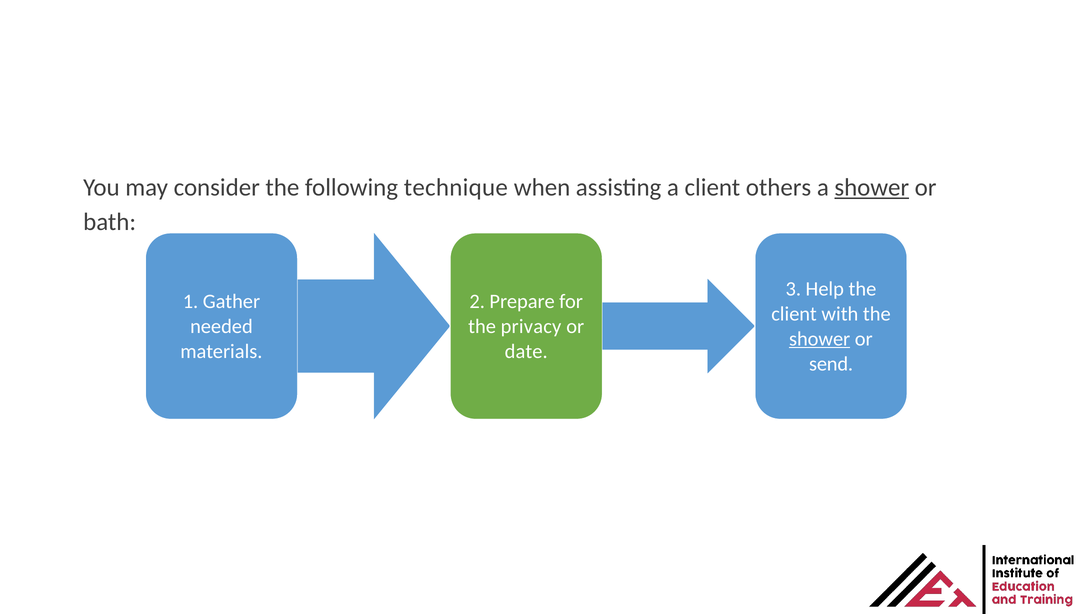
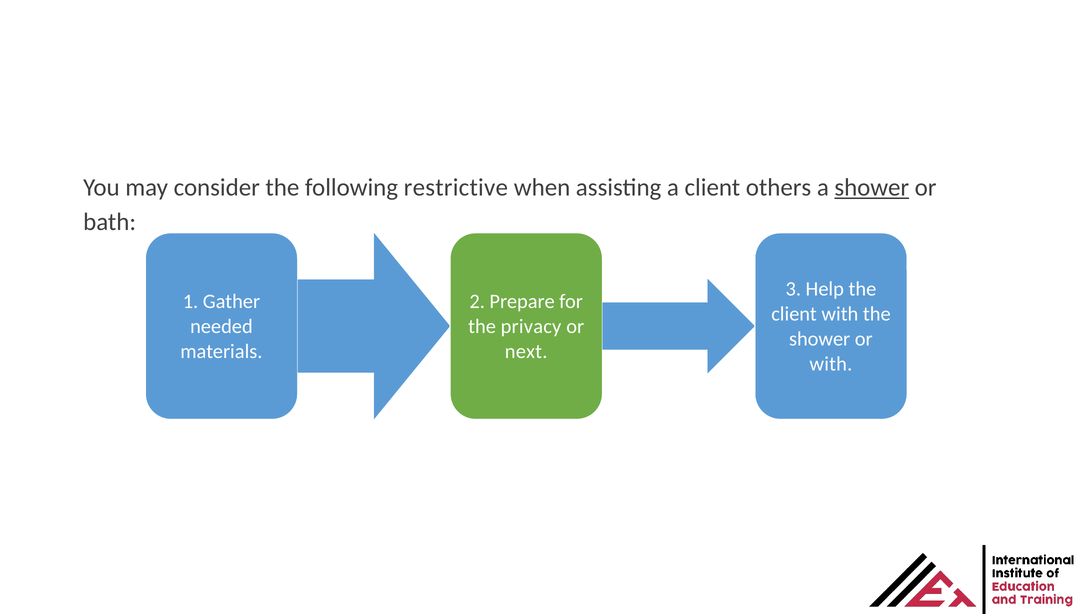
technique: technique -> restrictive
shower at (820, 339) underline: present -> none
date: date -> next
send at (831, 364): send -> with
